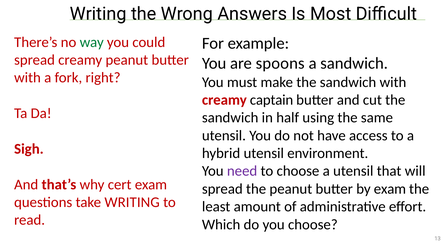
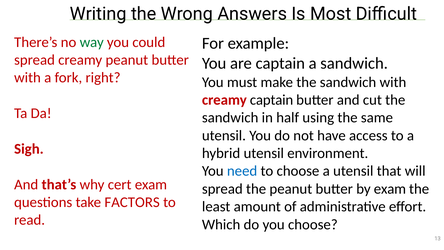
are spoons: spoons -> captain
need colour: purple -> blue
take WRITING: WRITING -> FACTORS
